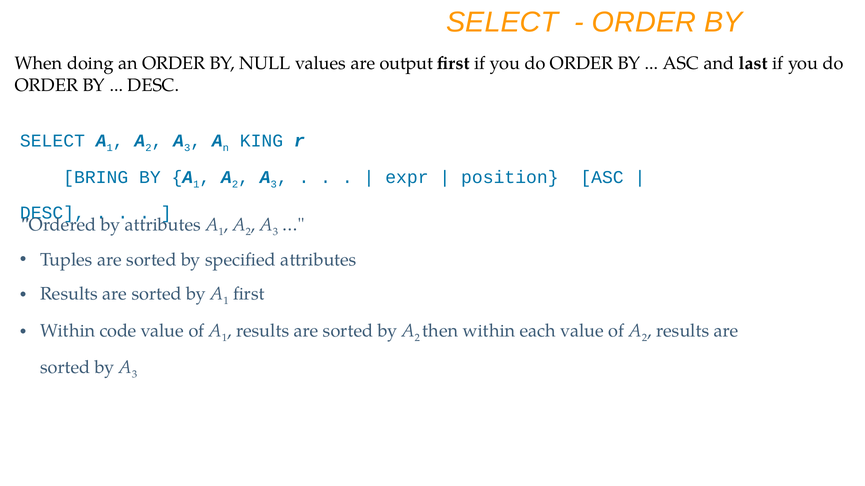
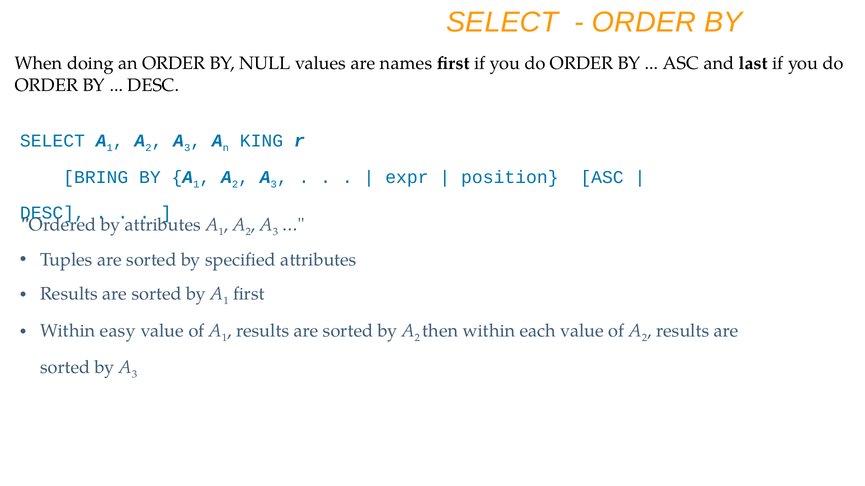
output: output -> names
code: code -> easy
